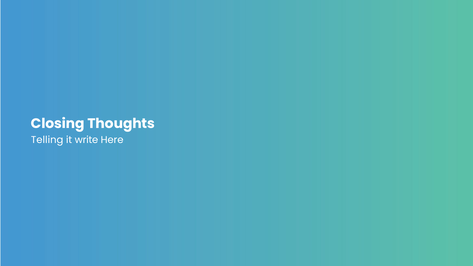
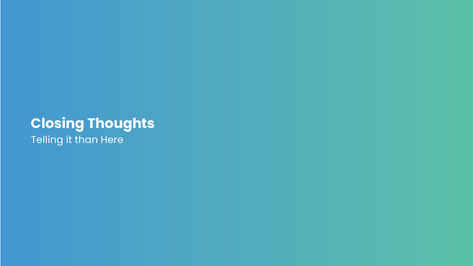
write: write -> than
